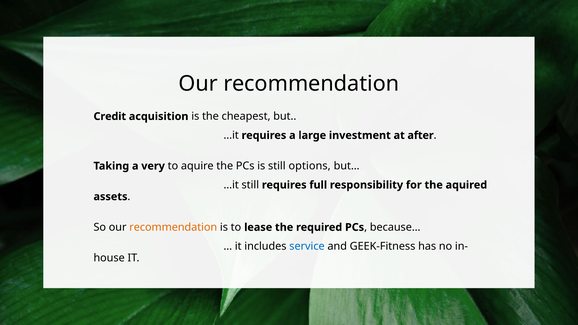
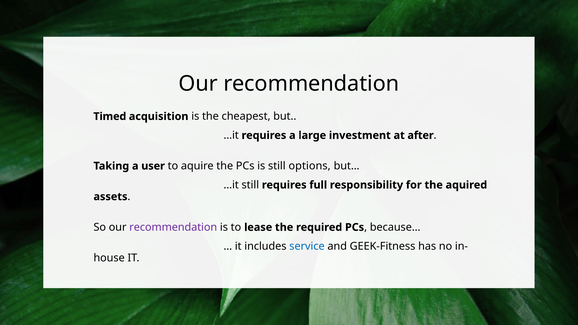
Credit: Credit -> Timed
very: very -> user
recommendation at (173, 227) colour: orange -> purple
